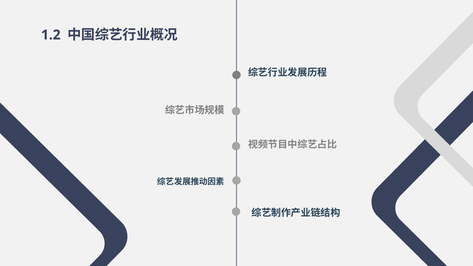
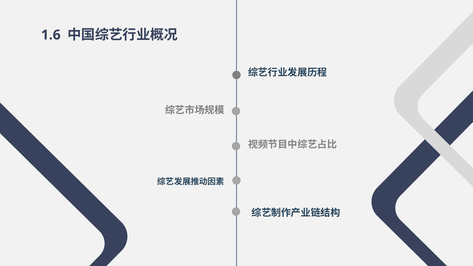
1.2: 1.2 -> 1.6
